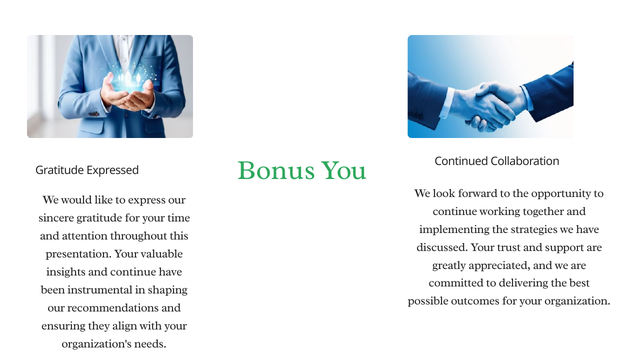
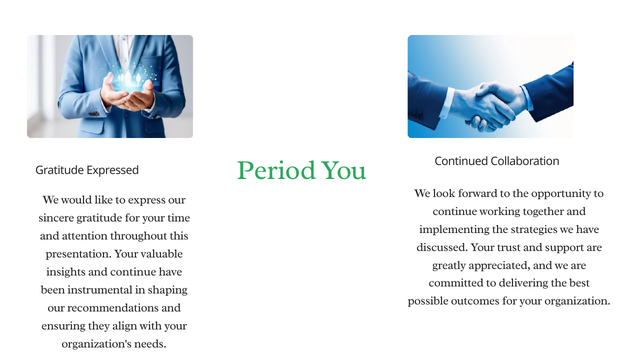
Bonus: Bonus -> Period
